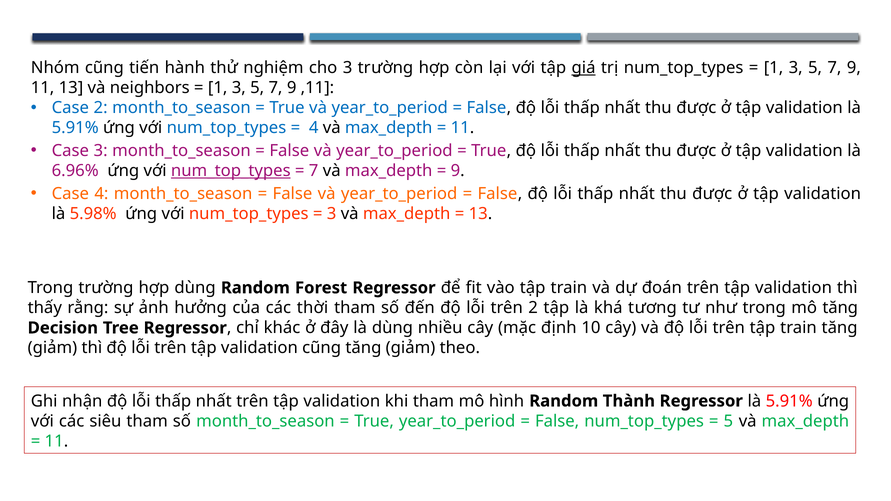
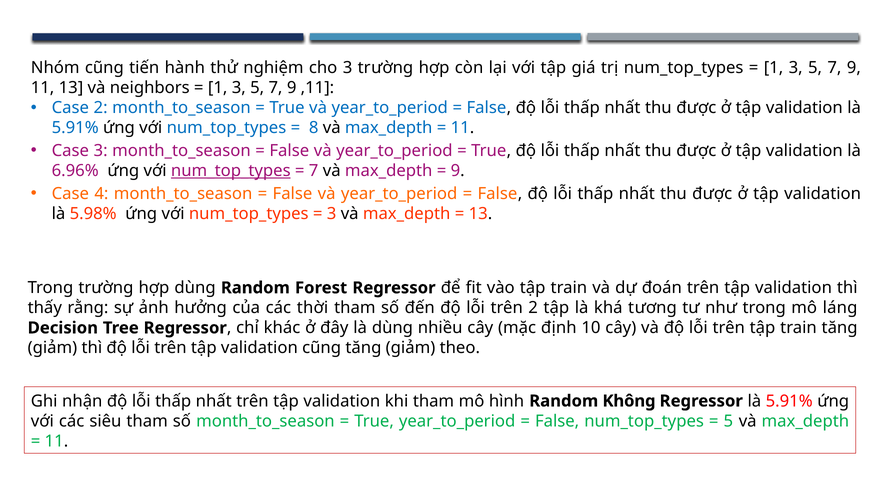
giá underline: present -> none
4 at (314, 128): 4 -> 8
mô tăng: tăng -> láng
Thành: Thành -> Không
